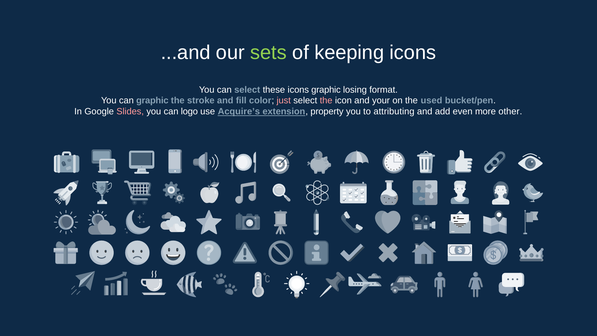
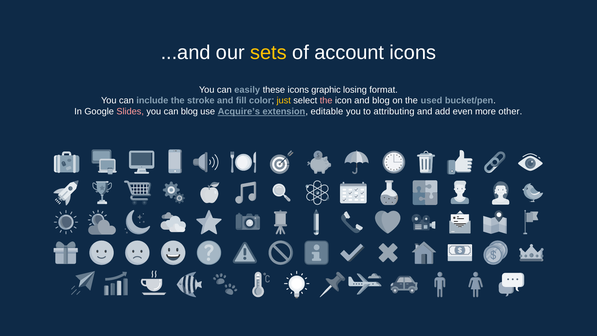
sets colour: light green -> yellow
keeping: keeping -> account
can select: select -> easily
can graphic: graphic -> include
just colour: pink -> yellow
and your: your -> blog
can logo: logo -> blog
property: property -> editable
